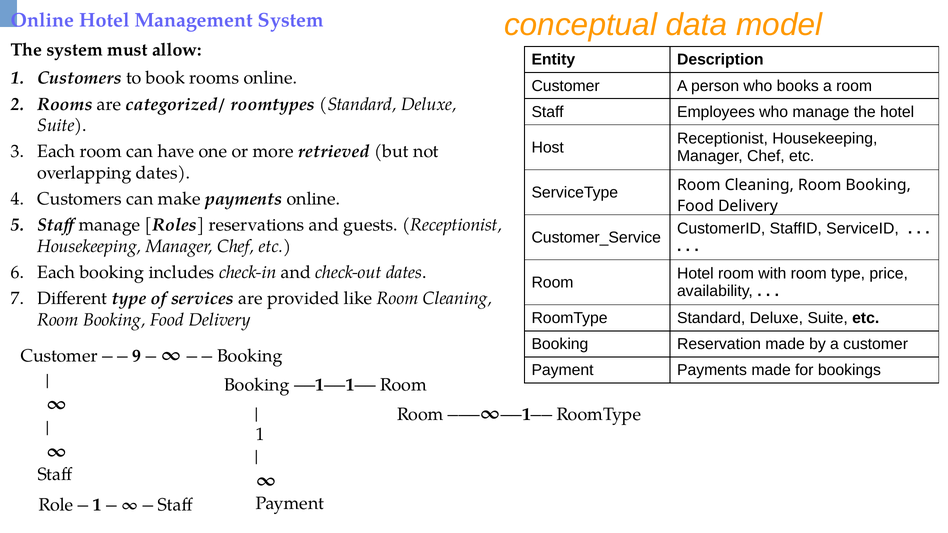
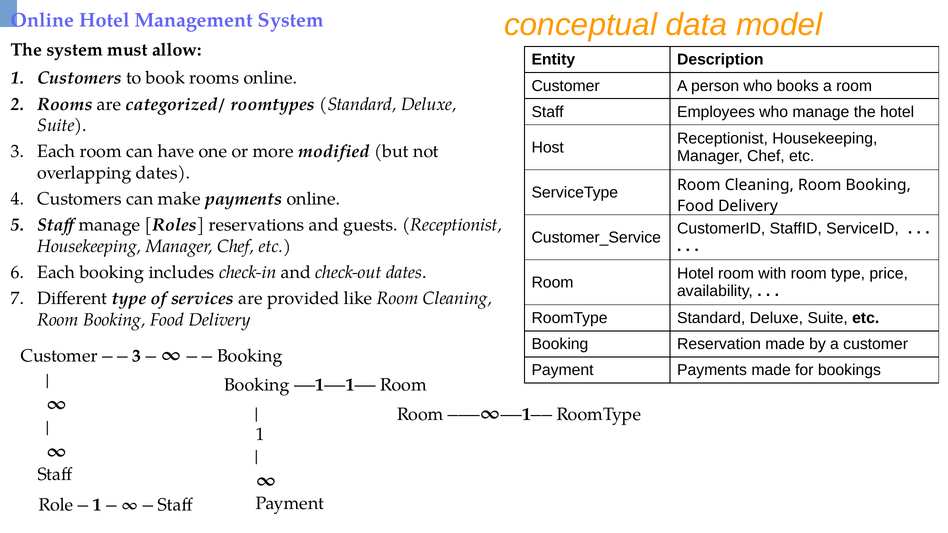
retrieved: retrieved -> modified
9 at (137, 356): 9 -> 3
